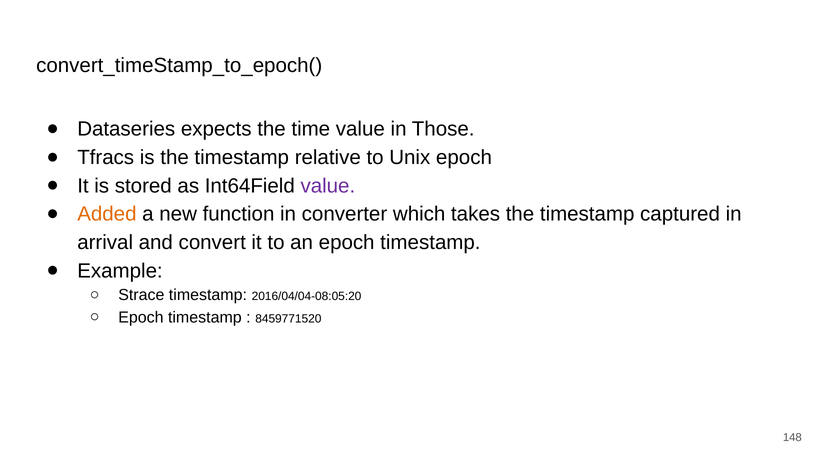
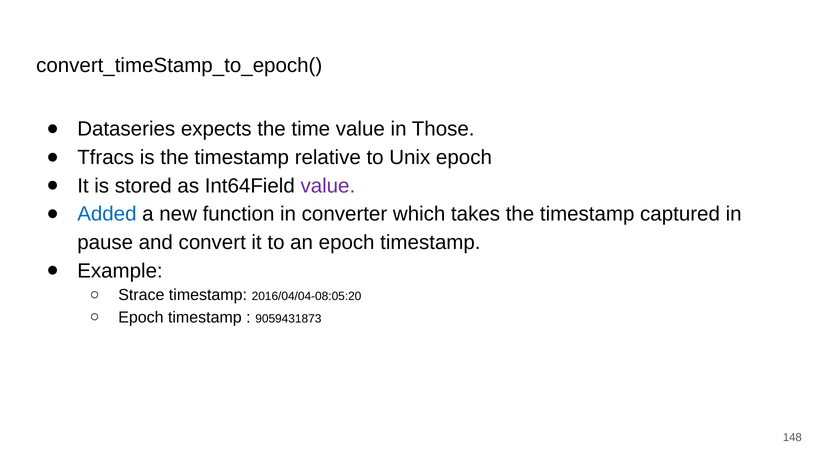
Added colour: orange -> blue
arrival: arrival -> pause
8459771520: 8459771520 -> 9059431873
